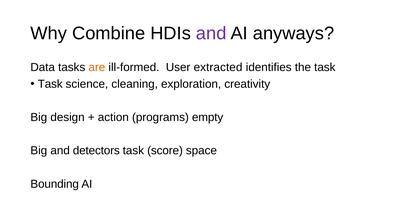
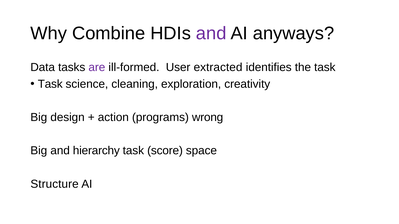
are colour: orange -> purple
empty: empty -> wrong
detectors: detectors -> hierarchy
Bounding: Bounding -> Structure
